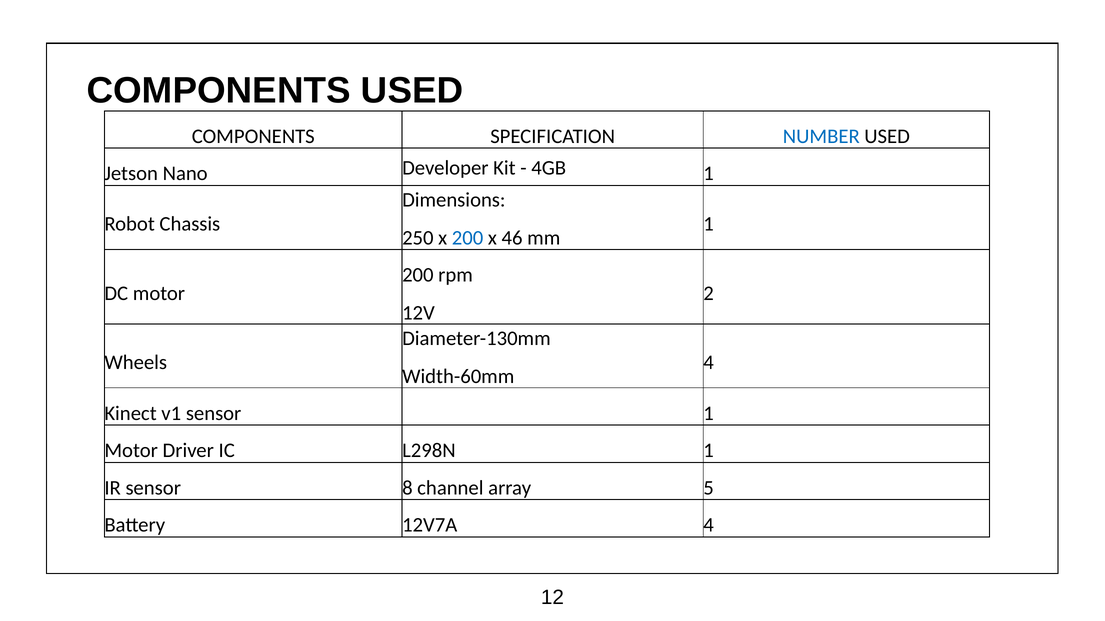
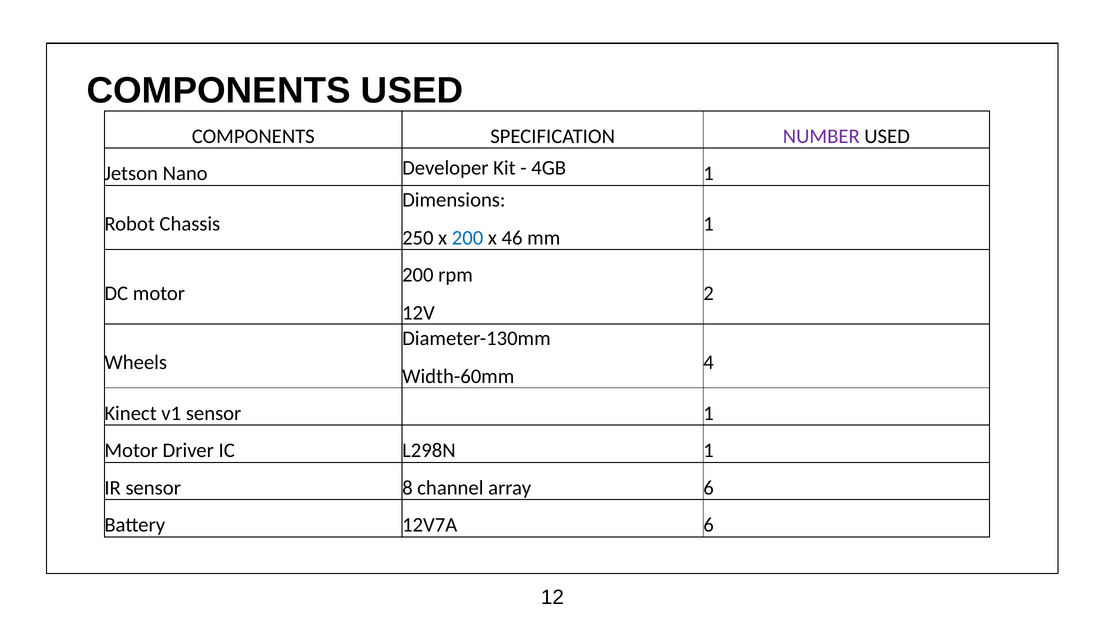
NUMBER colour: blue -> purple
array 5: 5 -> 6
12V7A 4: 4 -> 6
